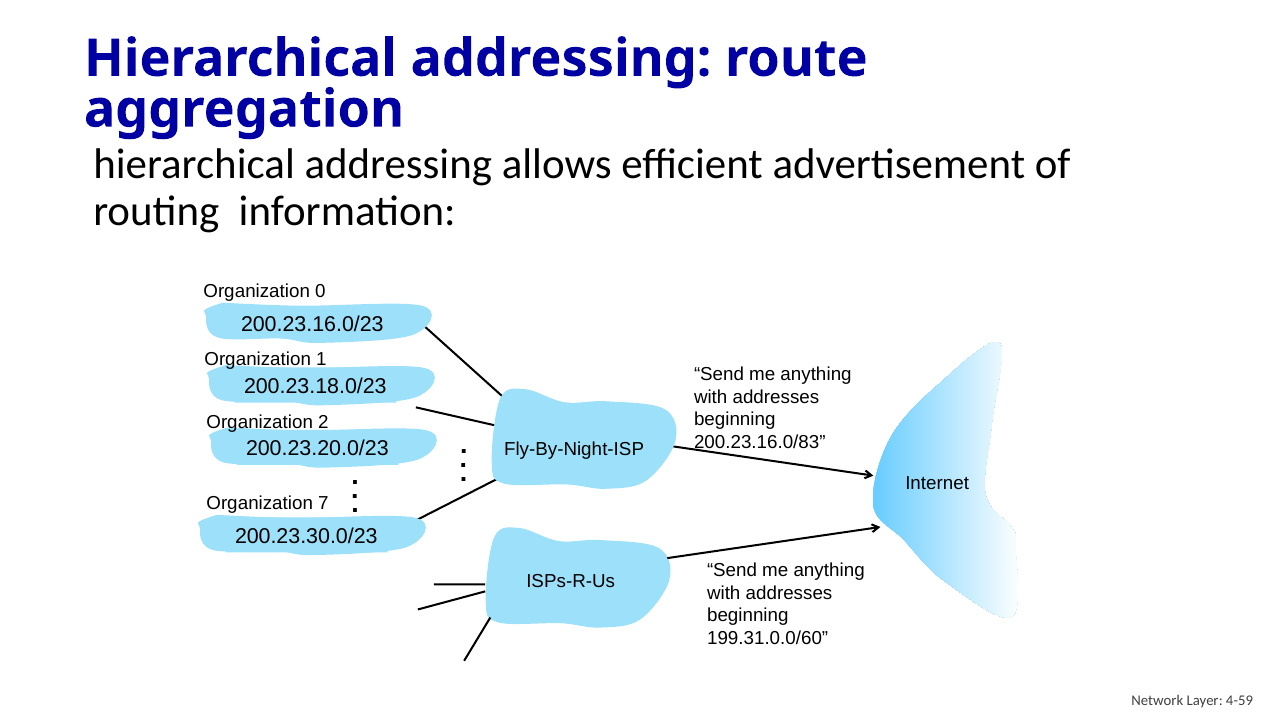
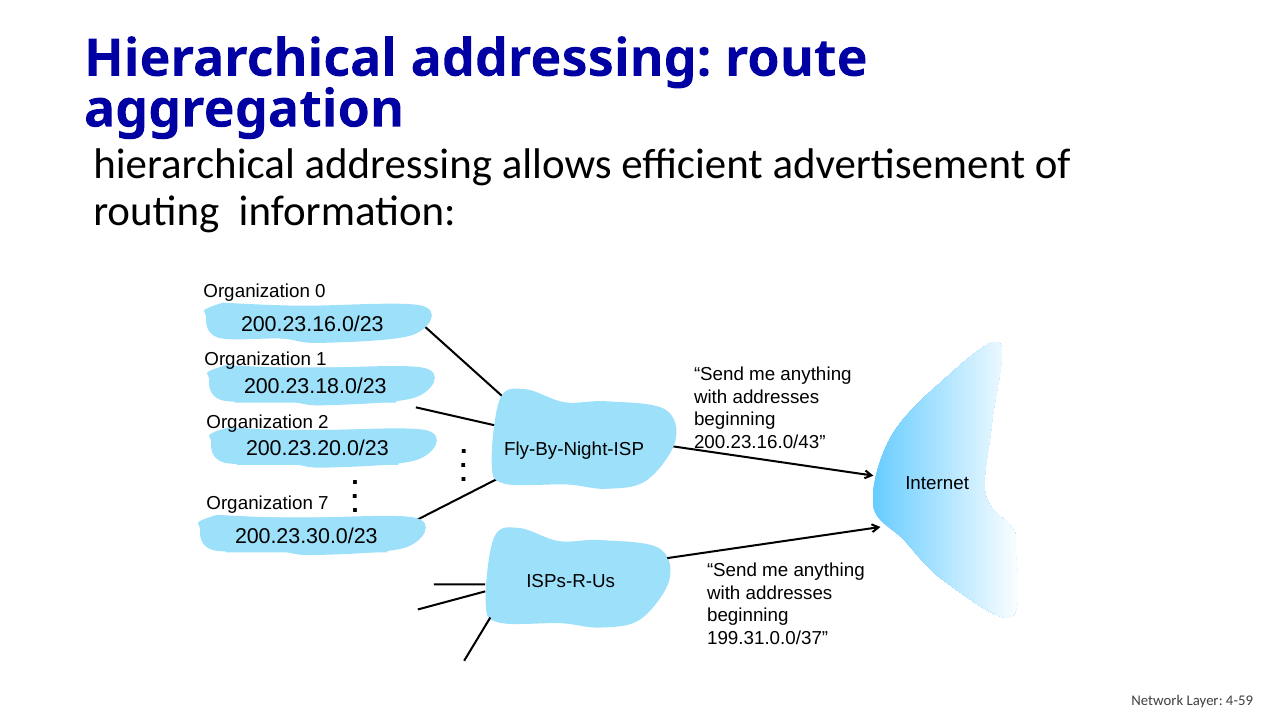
200.23.16.0/83: 200.23.16.0/83 -> 200.23.16.0/43
199.31.0.0/60: 199.31.0.0/60 -> 199.31.0.0/37
